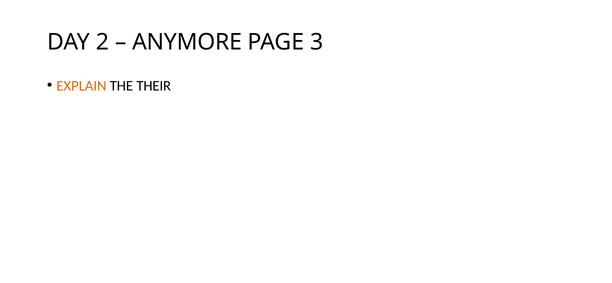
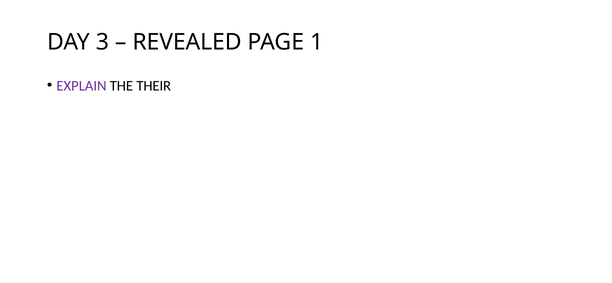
2: 2 -> 3
ANYMORE: ANYMORE -> REVEALED
3: 3 -> 1
EXPLAIN colour: orange -> purple
